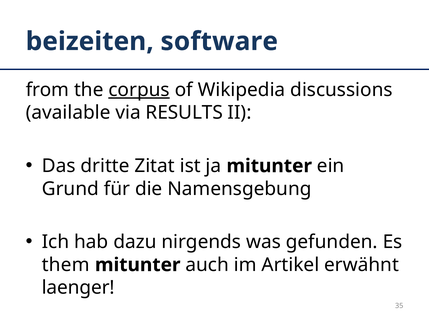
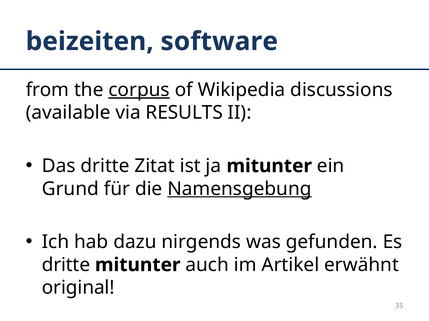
Namensgebung underline: none -> present
them at (66, 265): them -> dritte
laenger: laenger -> original
